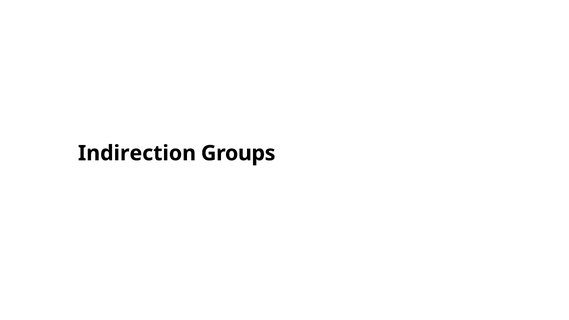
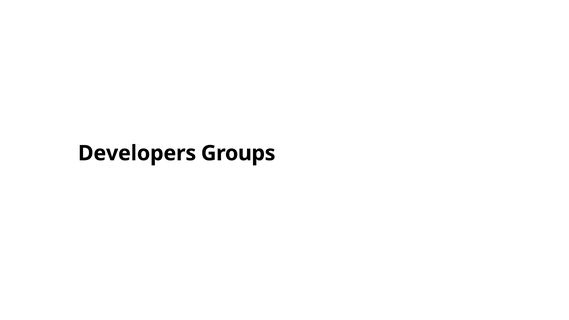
Indirection: Indirection -> Developers
